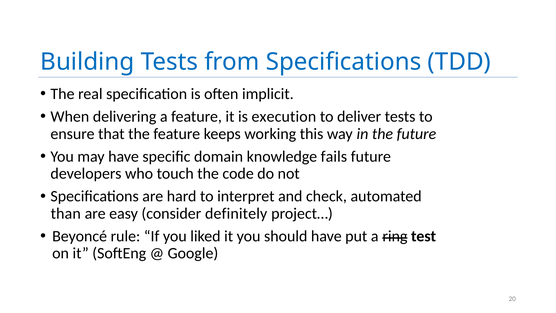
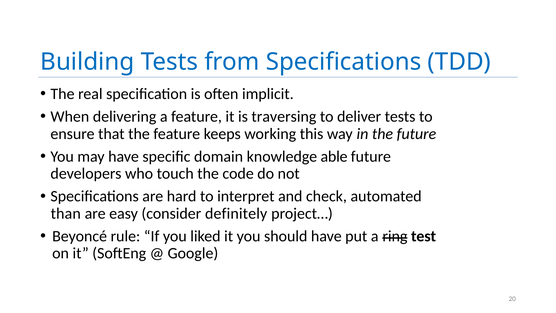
execution: execution -> traversing
fails: fails -> able
